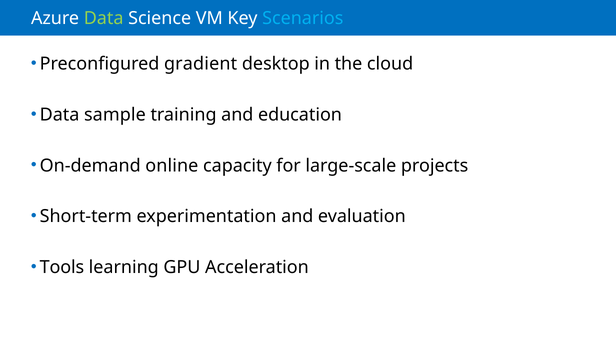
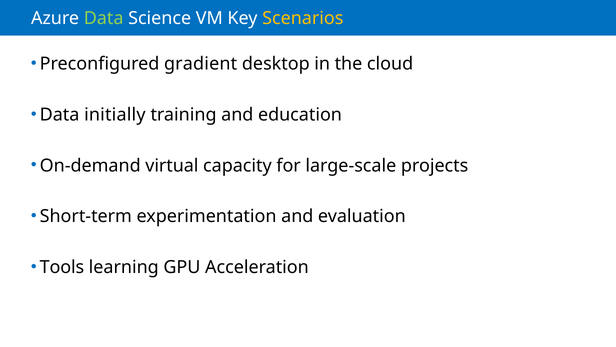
Scenarios colour: light blue -> yellow
sample: sample -> initially
online: online -> virtual
